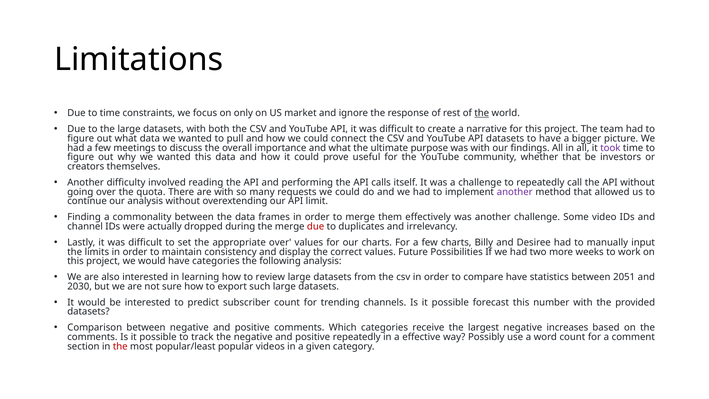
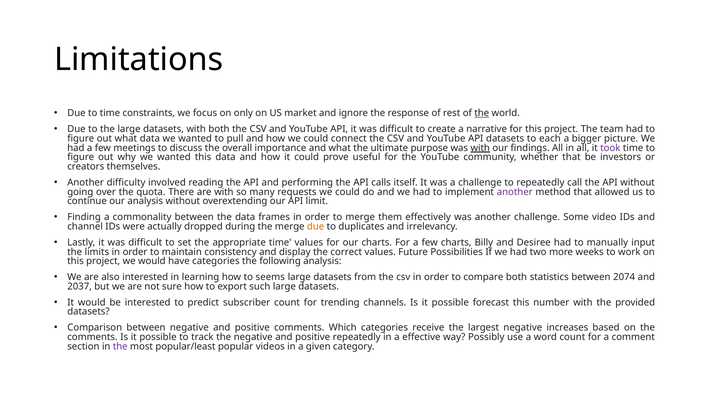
to have: have -> each
with at (480, 148) underline: none -> present
due at (316, 226) colour: red -> orange
appropriate over: over -> time
review: review -> seems
compare have: have -> both
2051: 2051 -> 2074
2030: 2030 -> 2037
the at (120, 346) colour: red -> purple
